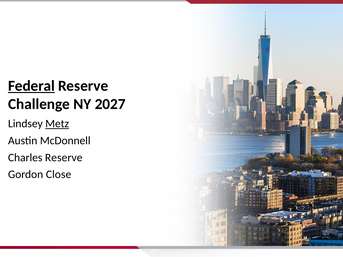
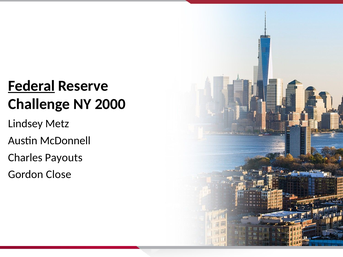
2027: 2027 -> 2000
Metz underline: present -> none
Charles Reserve: Reserve -> Payouts
